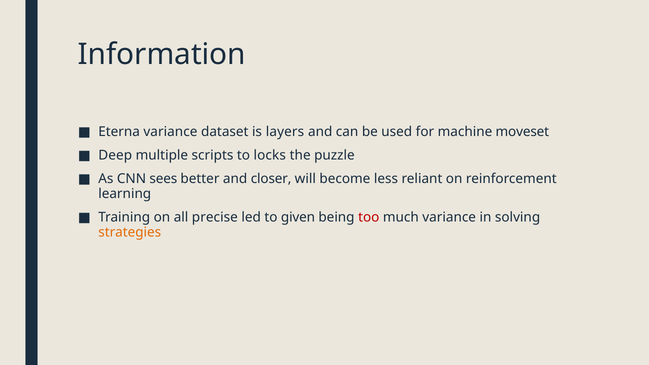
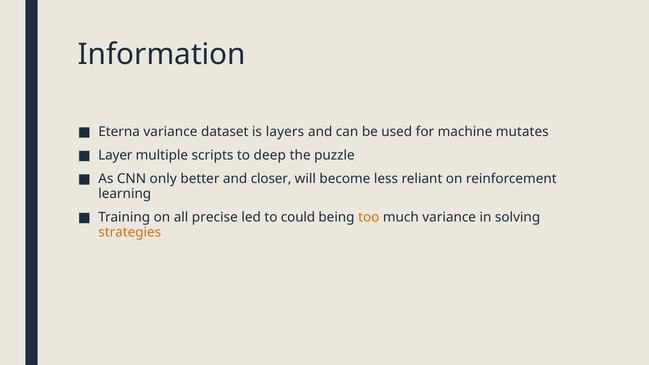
moveset: moveset -> mutates
Deep: Deep -> Layer
locks: locks -> deep
sees: sees -> only
given: given -> could
too colour: red -> orange
